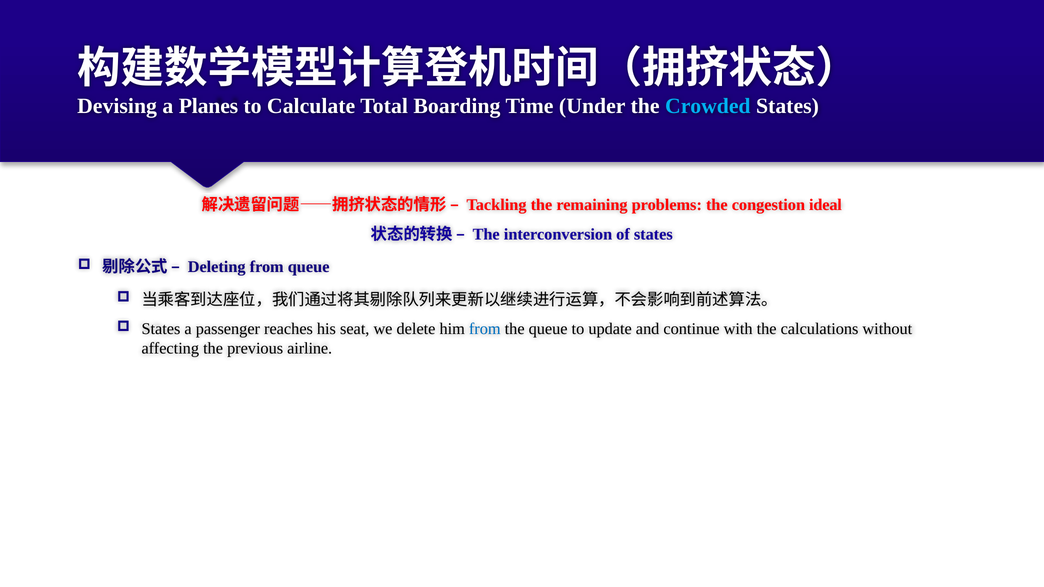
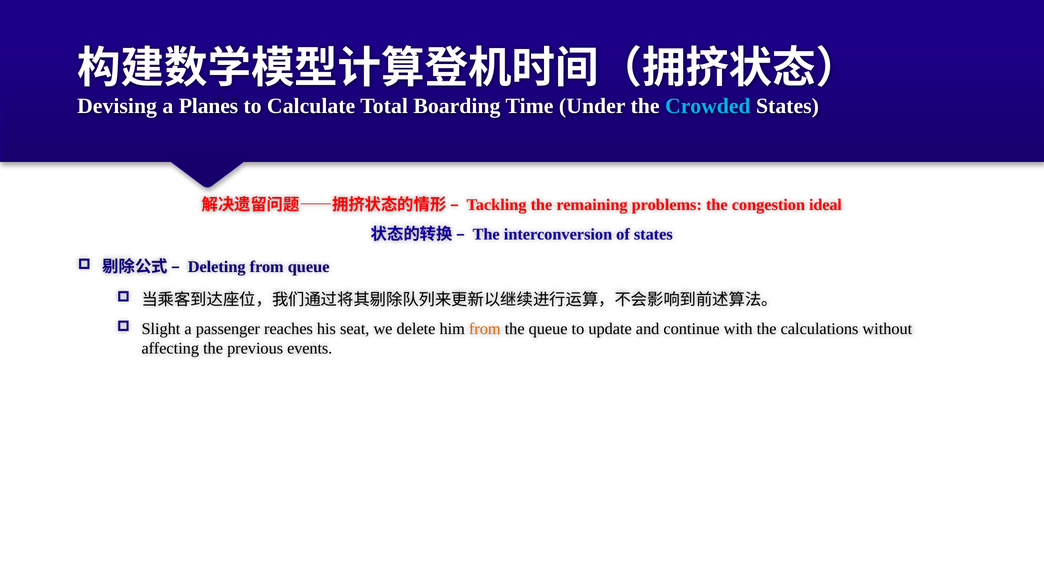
States at (161, 329): States -> Slight
from at (485, 329) colour: blue -> orange
airline: airline -> events
